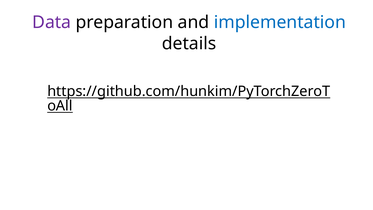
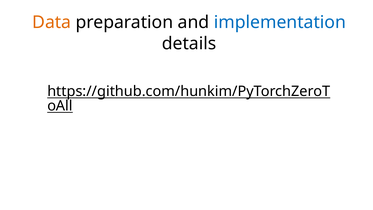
Data colour: purple -> orange
